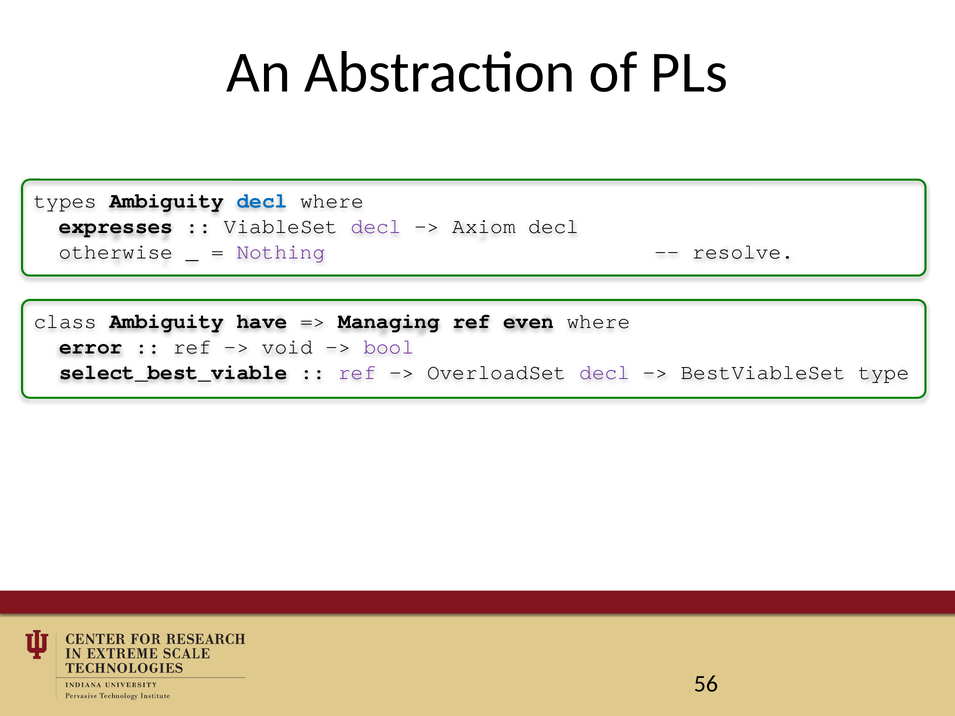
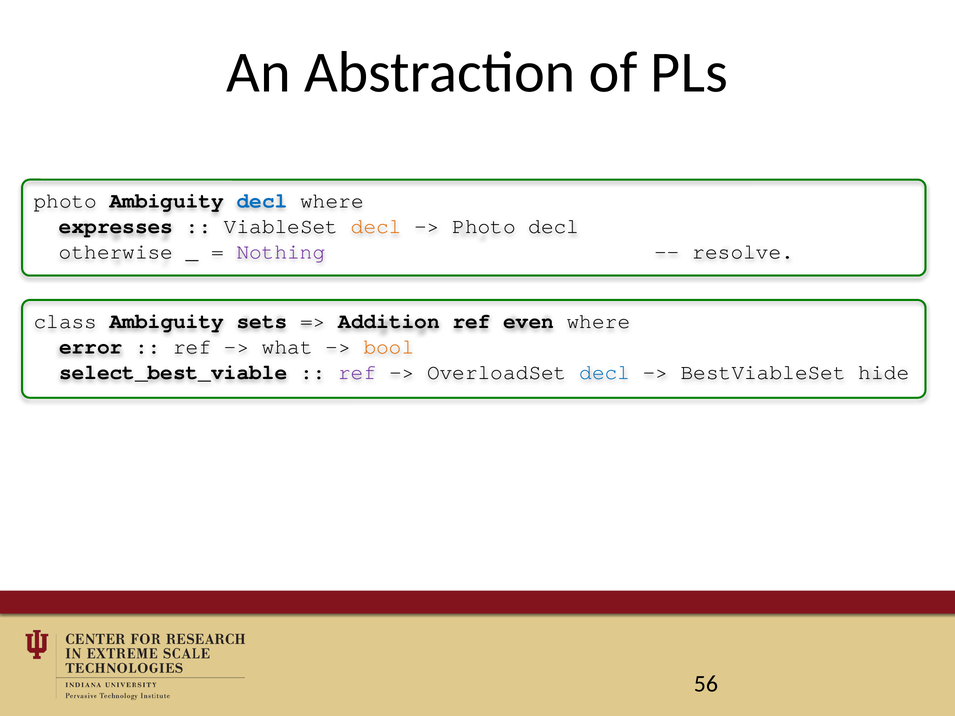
types at (65, 201): types -> photo
decl at (376, 226) colour: purple -> orange
Axiom at (484, 226): Axiom -> Photo
have: have -> sets
Managing: Managing -> Addition
void: void -> what
bool colour: purple -> orange
decl at (605, 372) colour: purple -> blue
type: type -> hide
